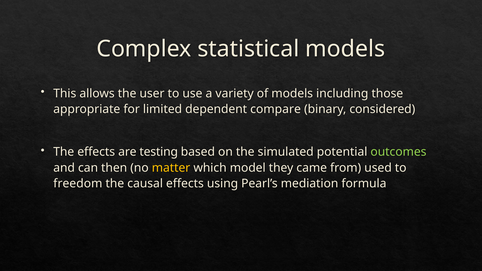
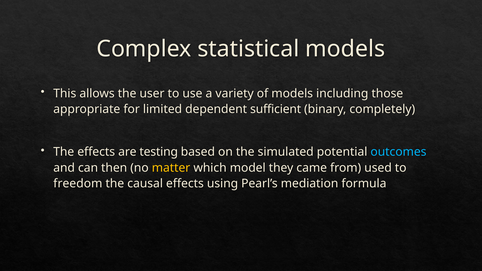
compare: compare -> sufficient
considered: considered -> completely
outcomes colour: light green -> light blue
